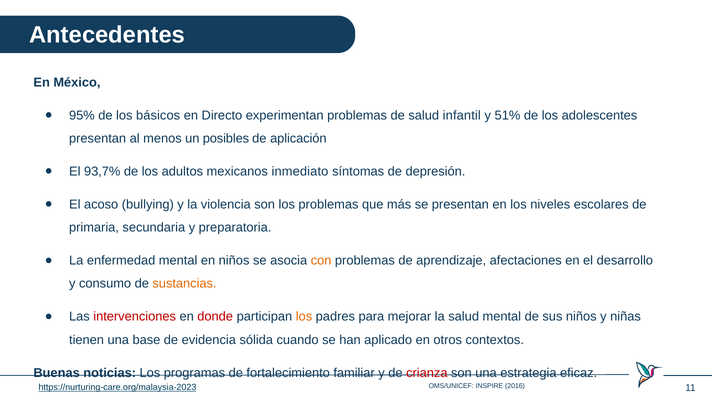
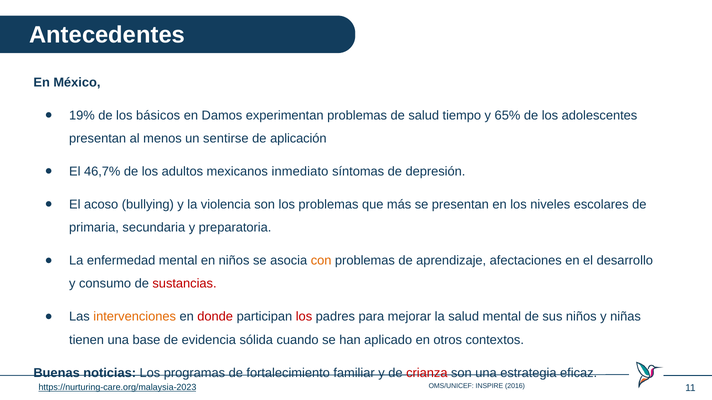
95%: 95% -> 19%
Directo: Directo -> Damos
infantil: infantil -> tiempo
51%: 51% -> 65%
posibles: posibles -> sentirse
93,7%: 93,7% -> 46,7%
sustancias colour: orange -> red
intervenciones colour: red -> orange
los at (304, 317) colour: orange -> red
